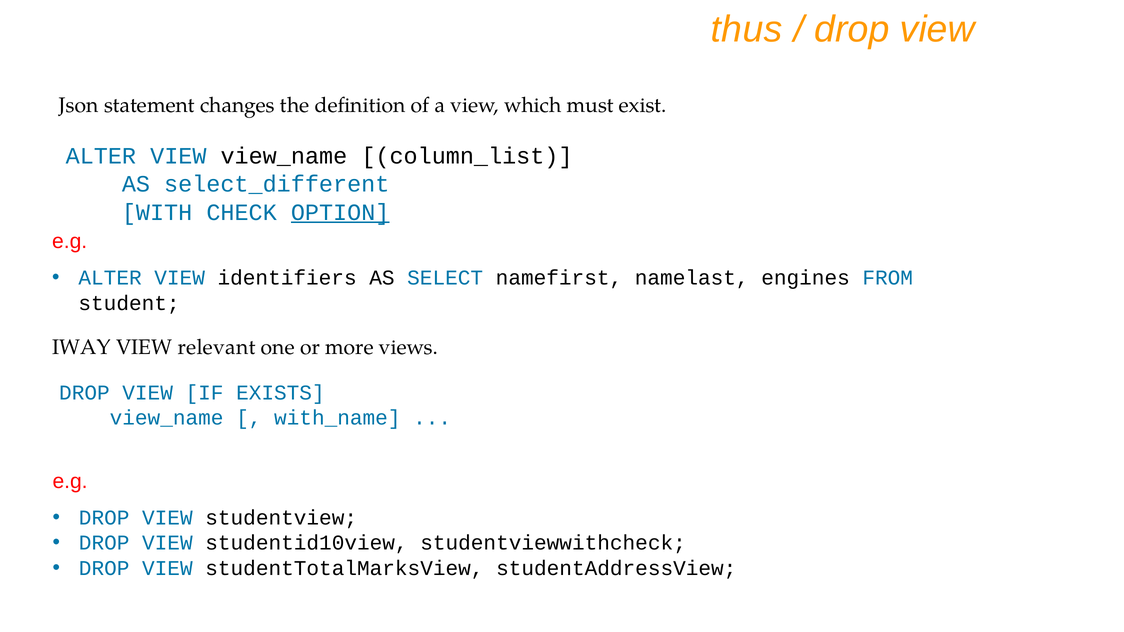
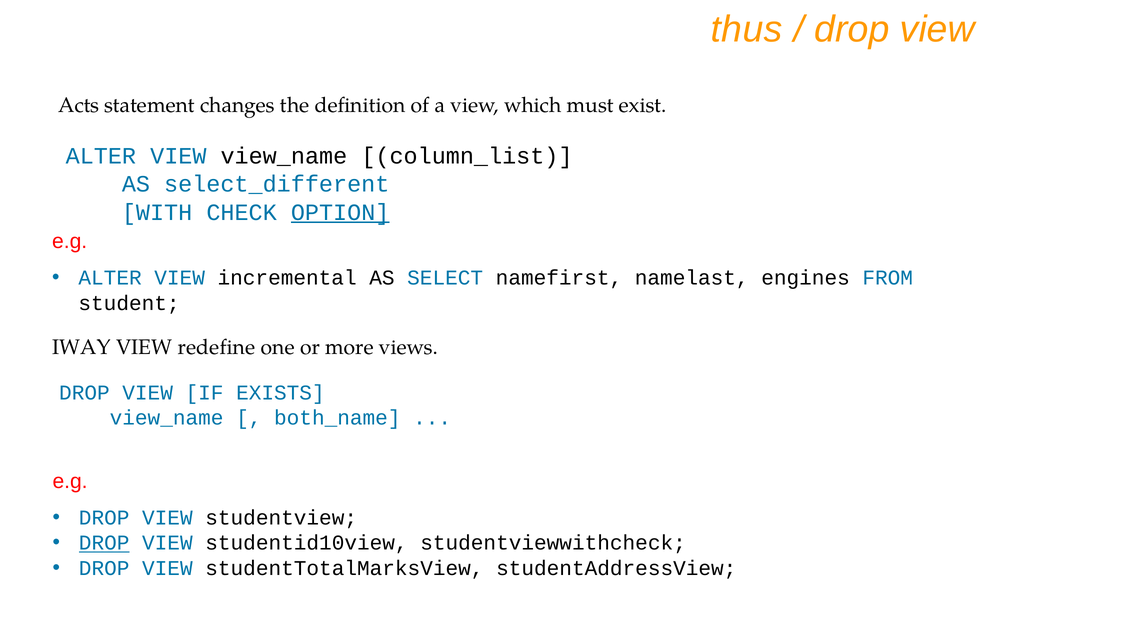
Json: Json -> Acts
identifiers: identifiers -> incremental
relevant: relevant -> redefine
with_name: with_name -> both_name
DROP at (104, 543) underline: none -> present
